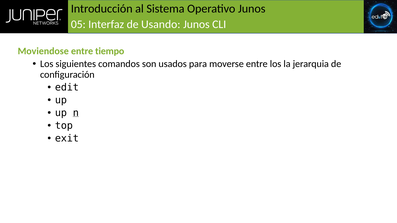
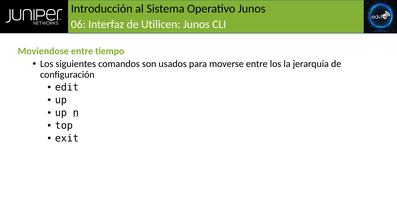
05: 05 -> 06
Usando: Usando -> Utilicen
